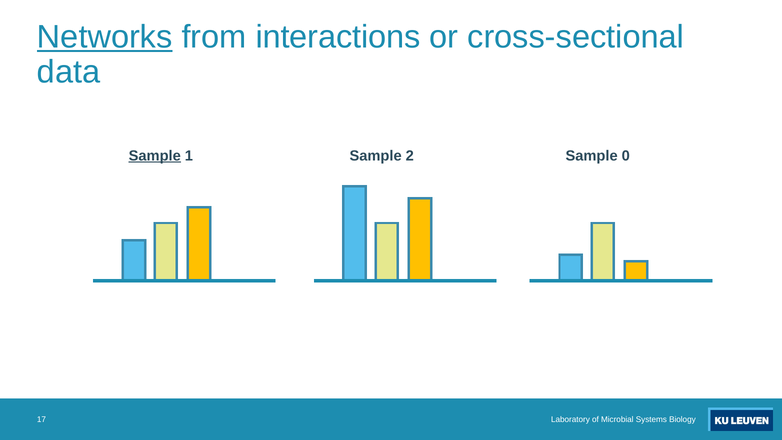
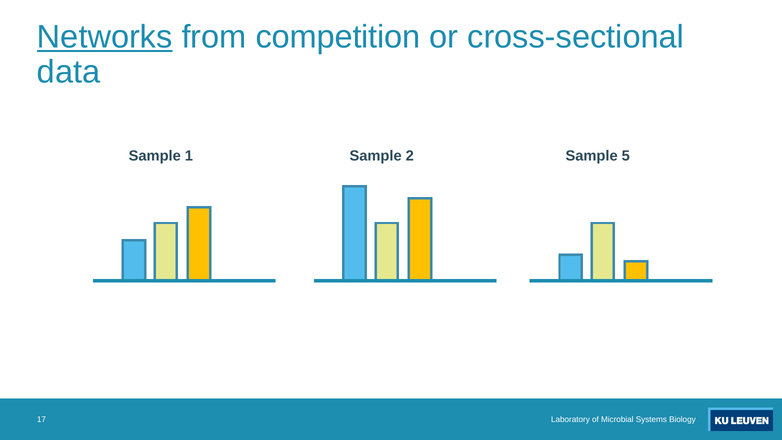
interactions: interactions -> competition
Sample at (155, 156) underline: present -> none
0: 0 -> 5
